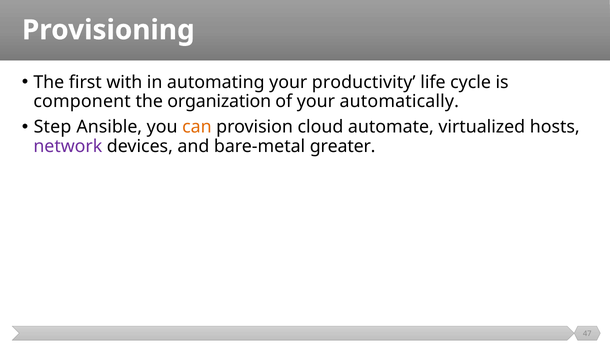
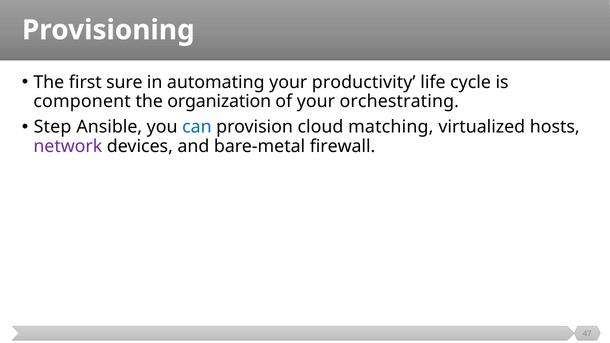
with: with -> sure
automatically: automatically -> orchestrating
can colour: orange -> blue
automate: automate -> matching
greater: greater -> firewall
